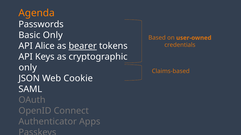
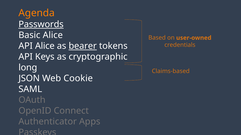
Passwords underline: none -> present
Basic Only: Only -> Alice
only at (28, 68): only -> long
